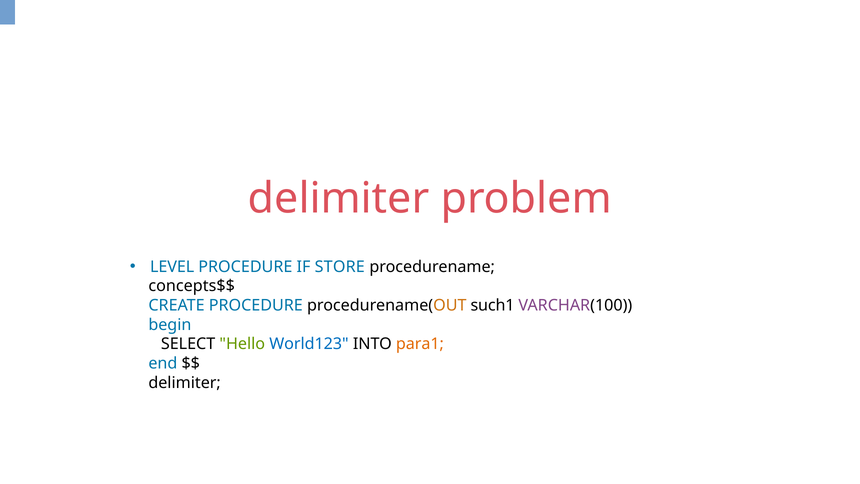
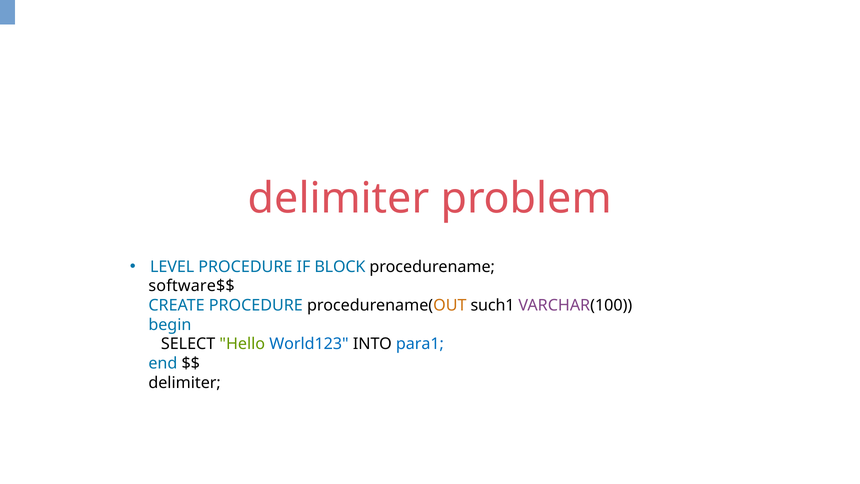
STORE: STORE -> BLOCK
concepts$$: concepts$$ -> software$$
para1 colour: orange -> blue
